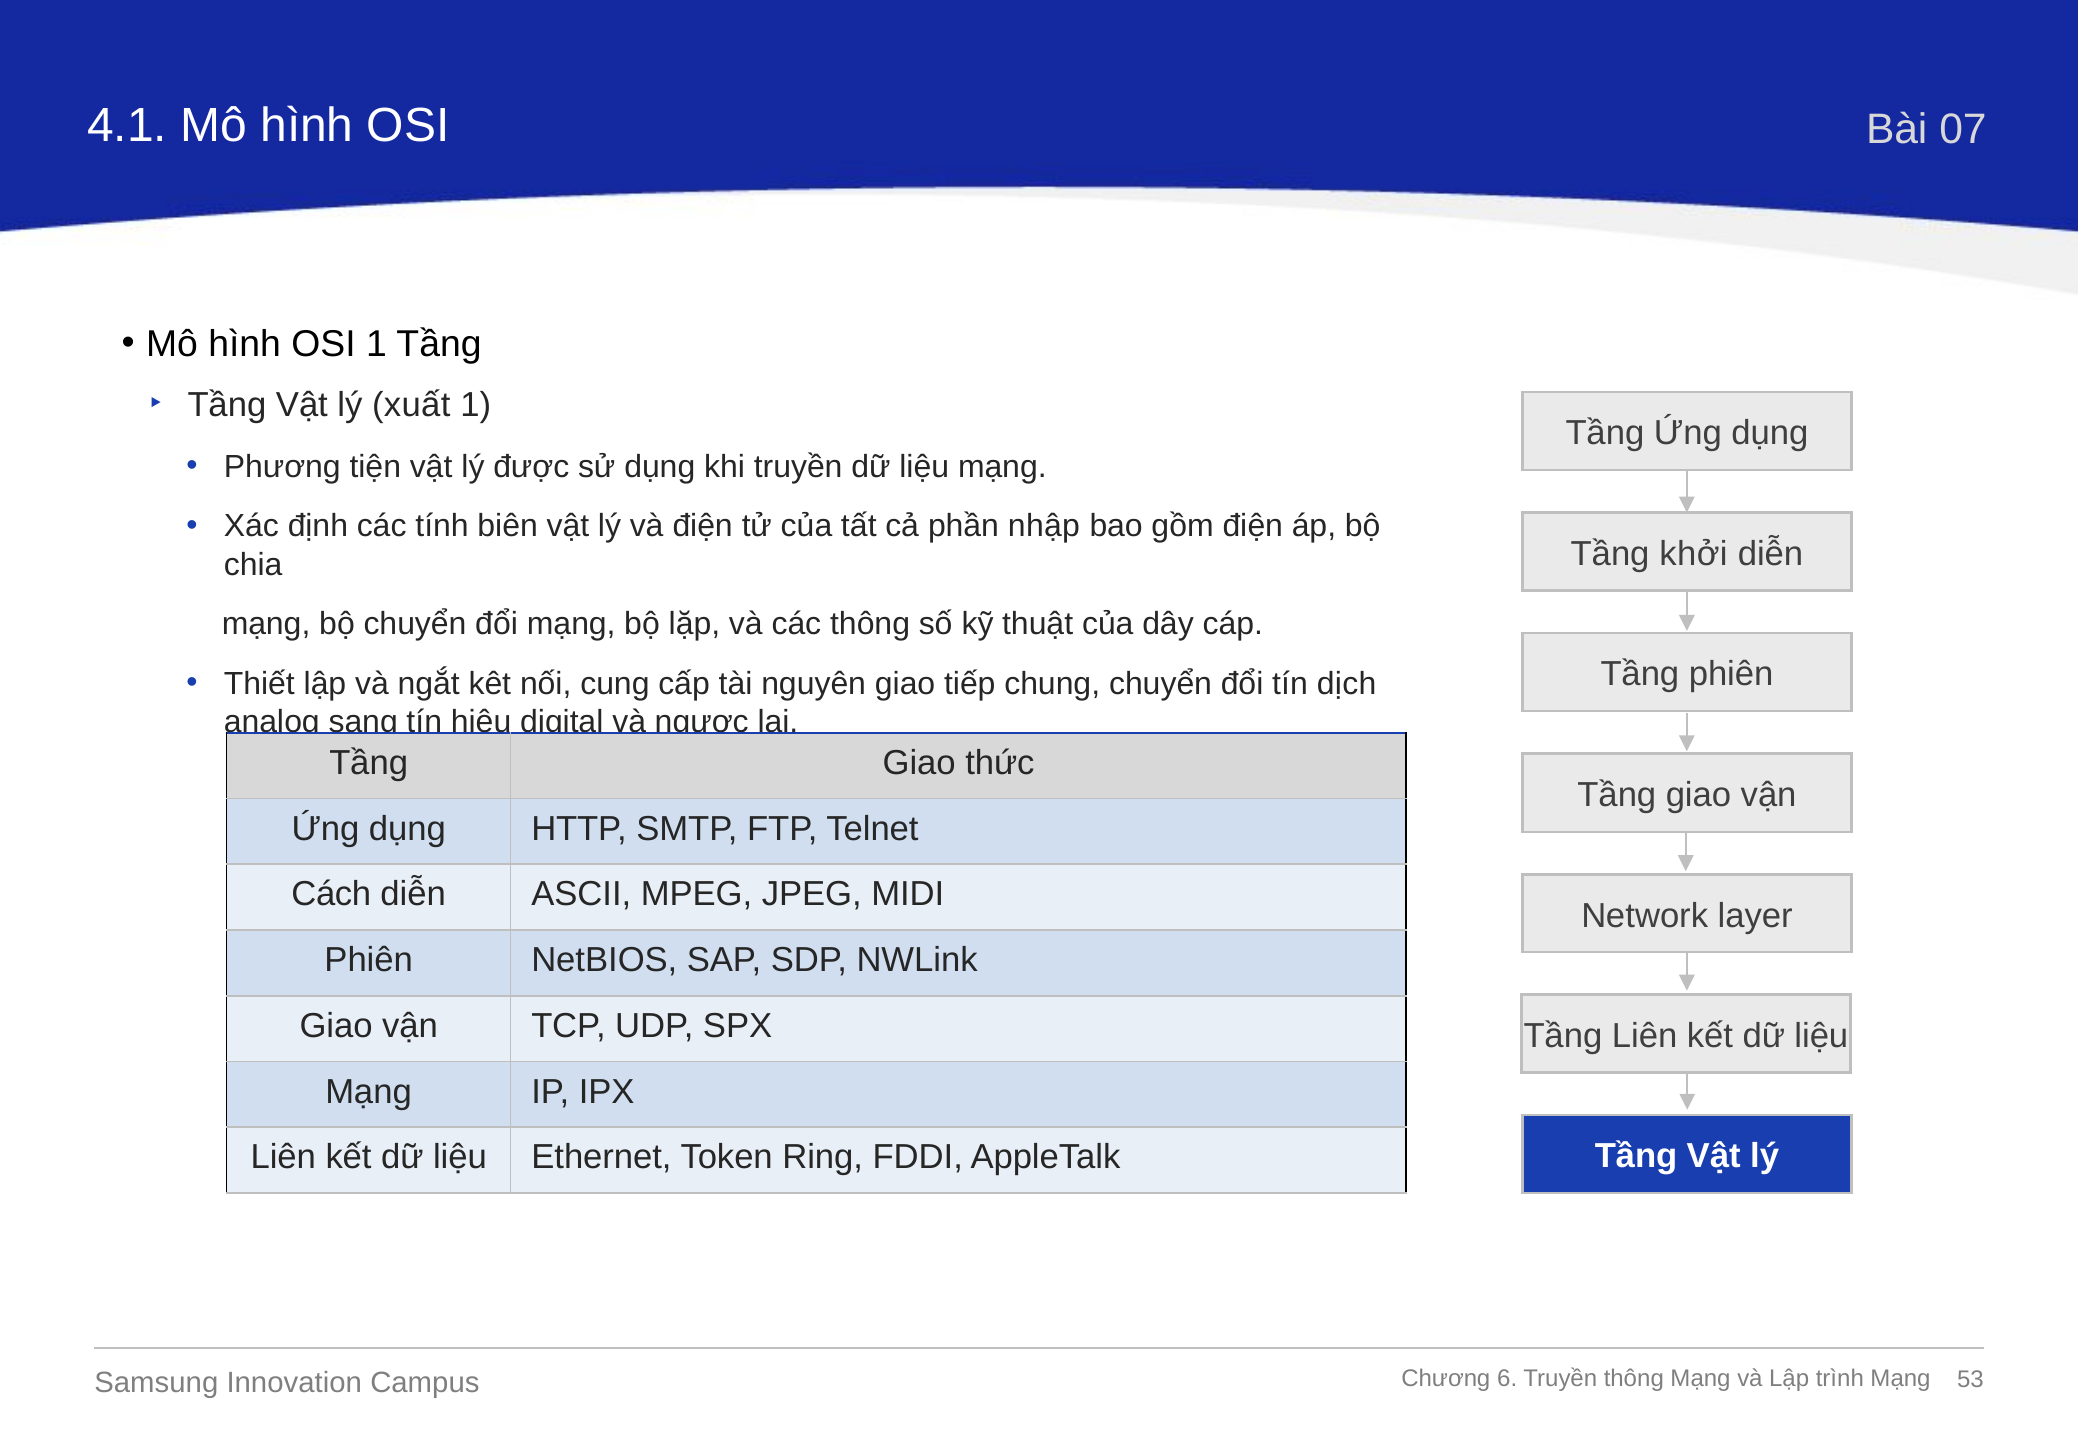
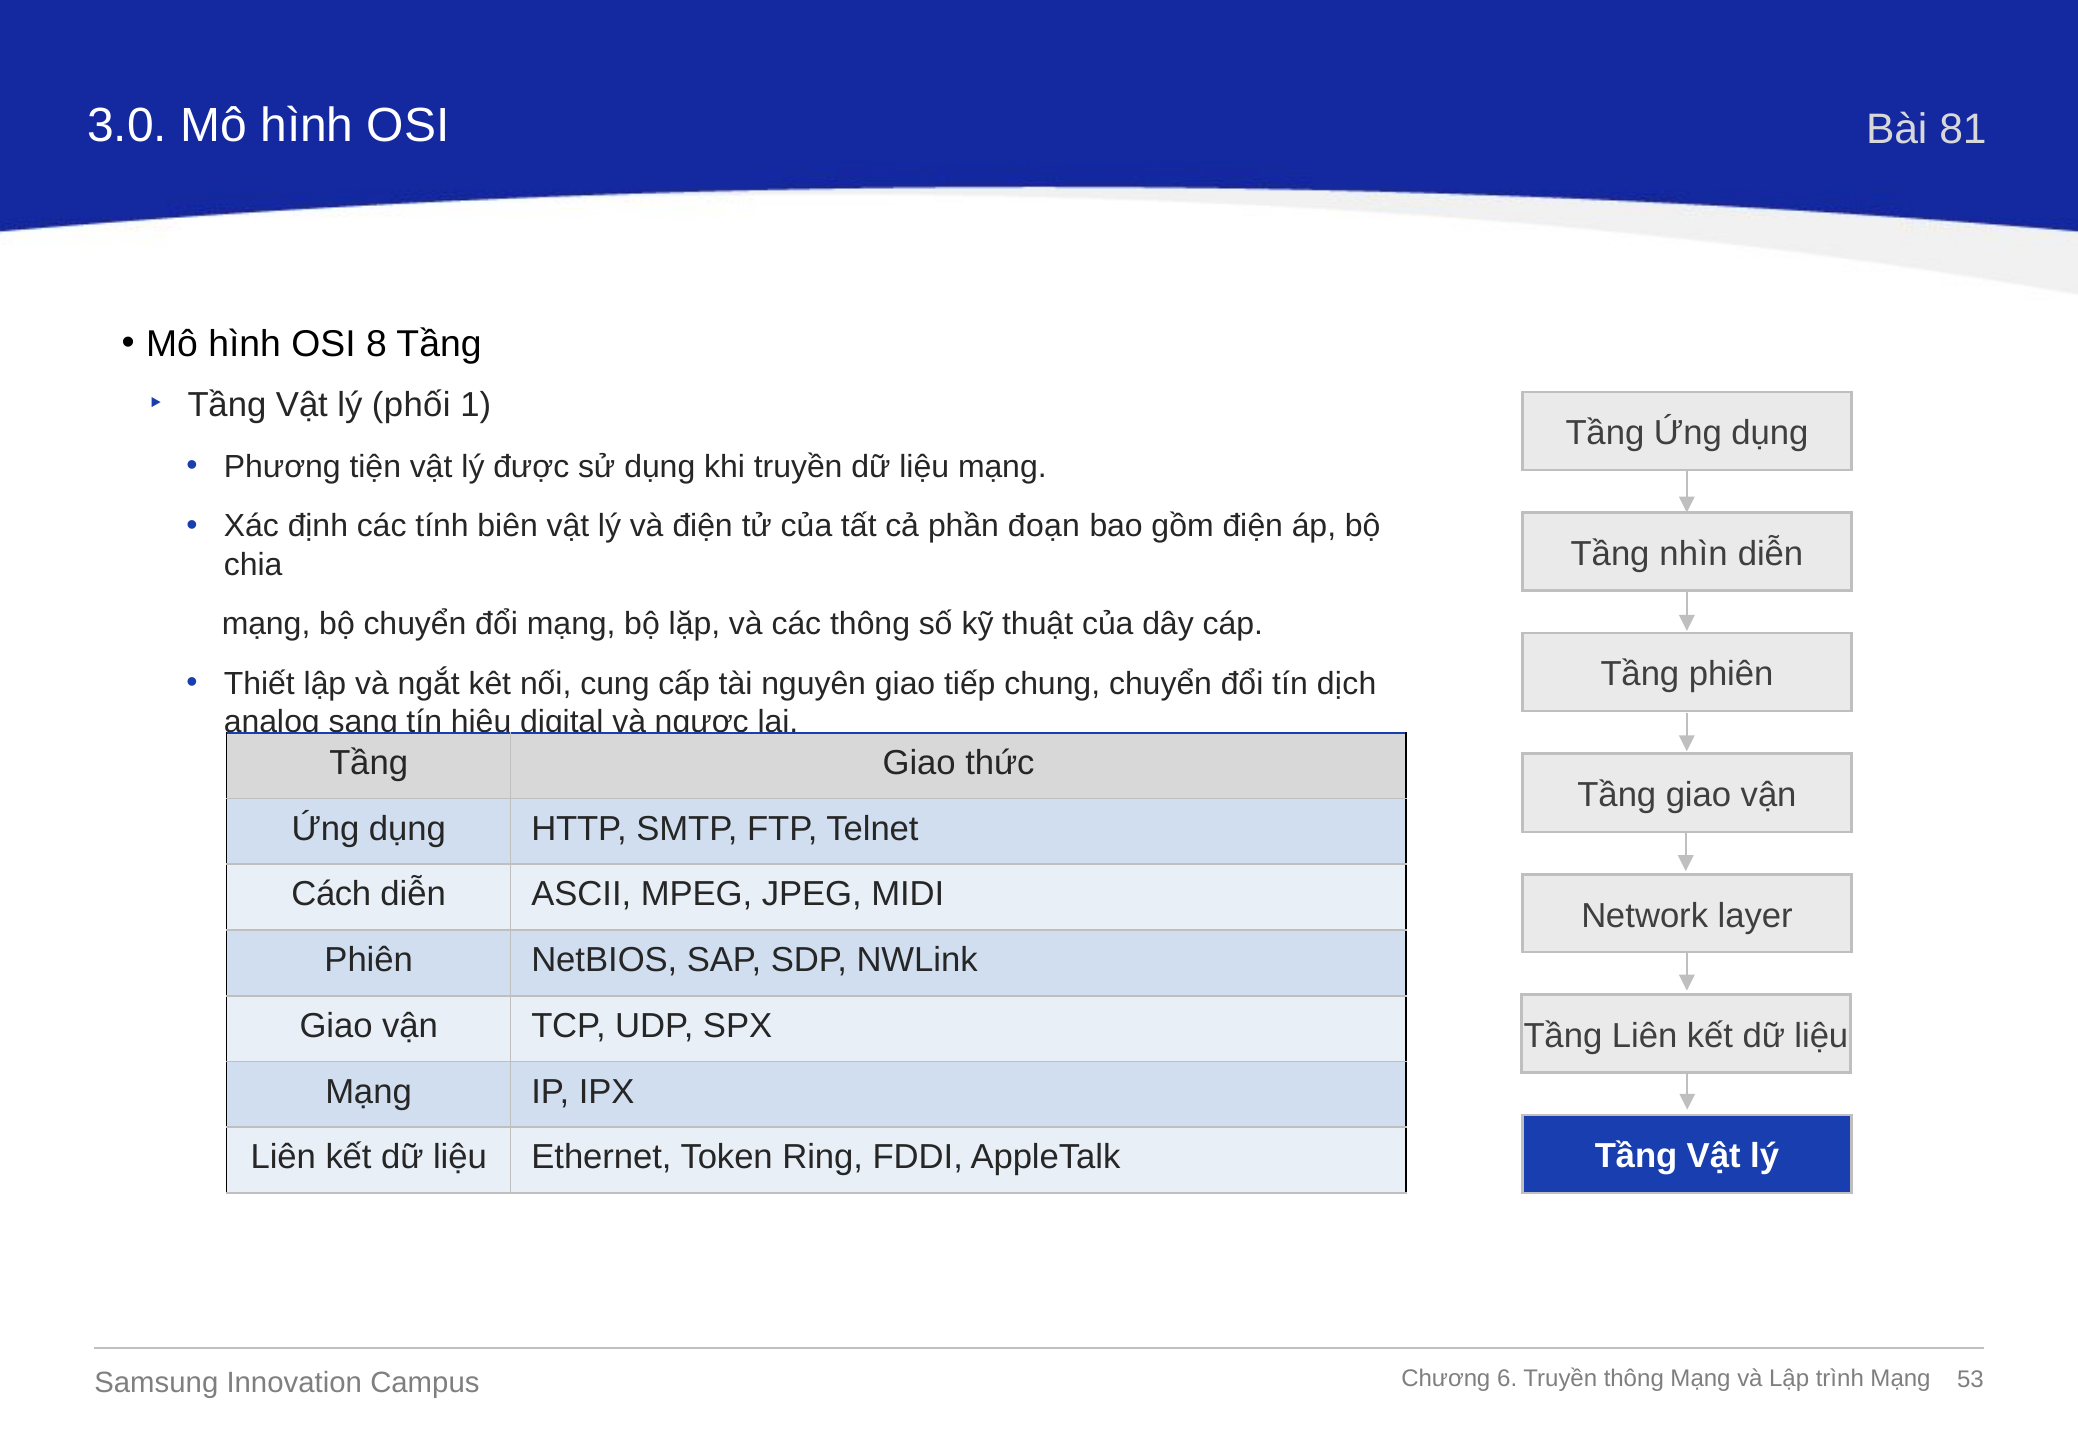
4.1: 4.1 -> 3.0
07: 07 -> 81
OSI 1: 1 -> 8
xuất: xuất -> phối
nhập: nhập -> đoạn
khởi: khởi -> nhìn
